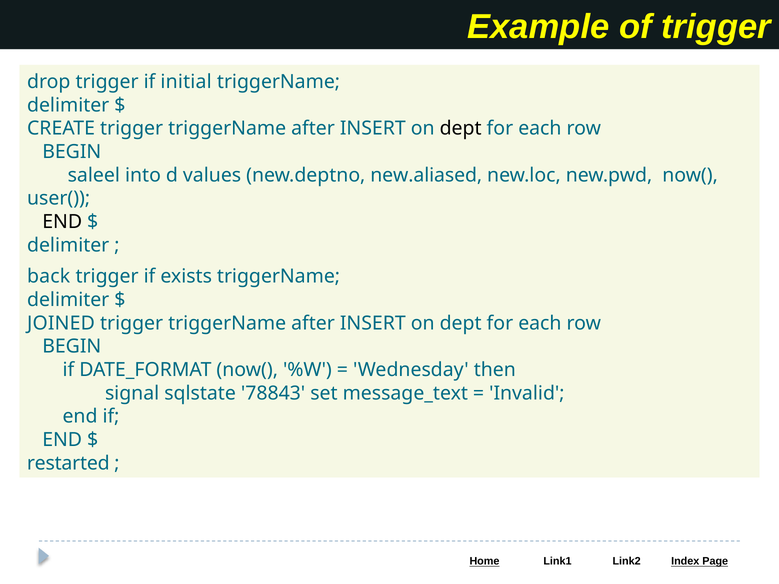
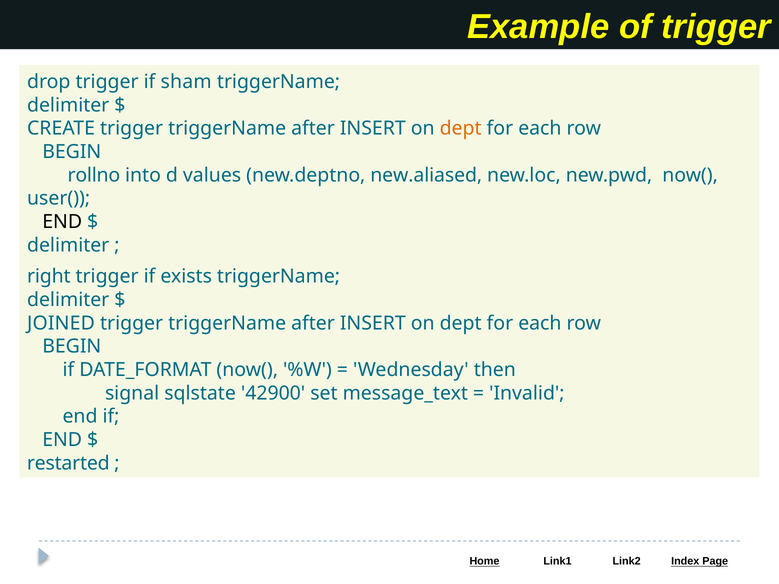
initial: initial -> sham
dept at (461, 129) colour: black -> orange
saleel: saleel -> rollno
back: back -> right
78843: 78843 -> 42900
